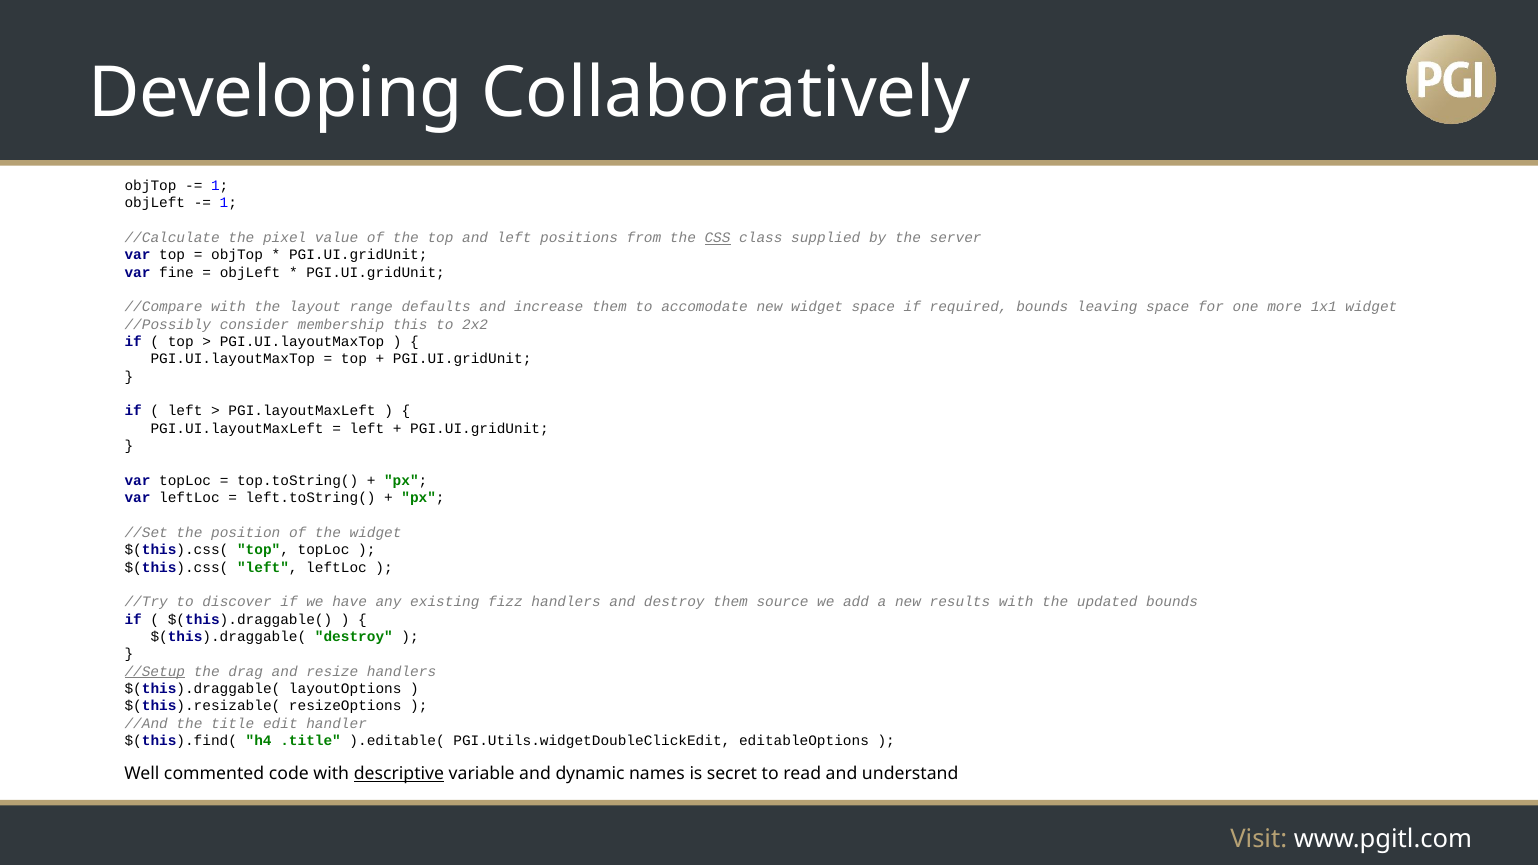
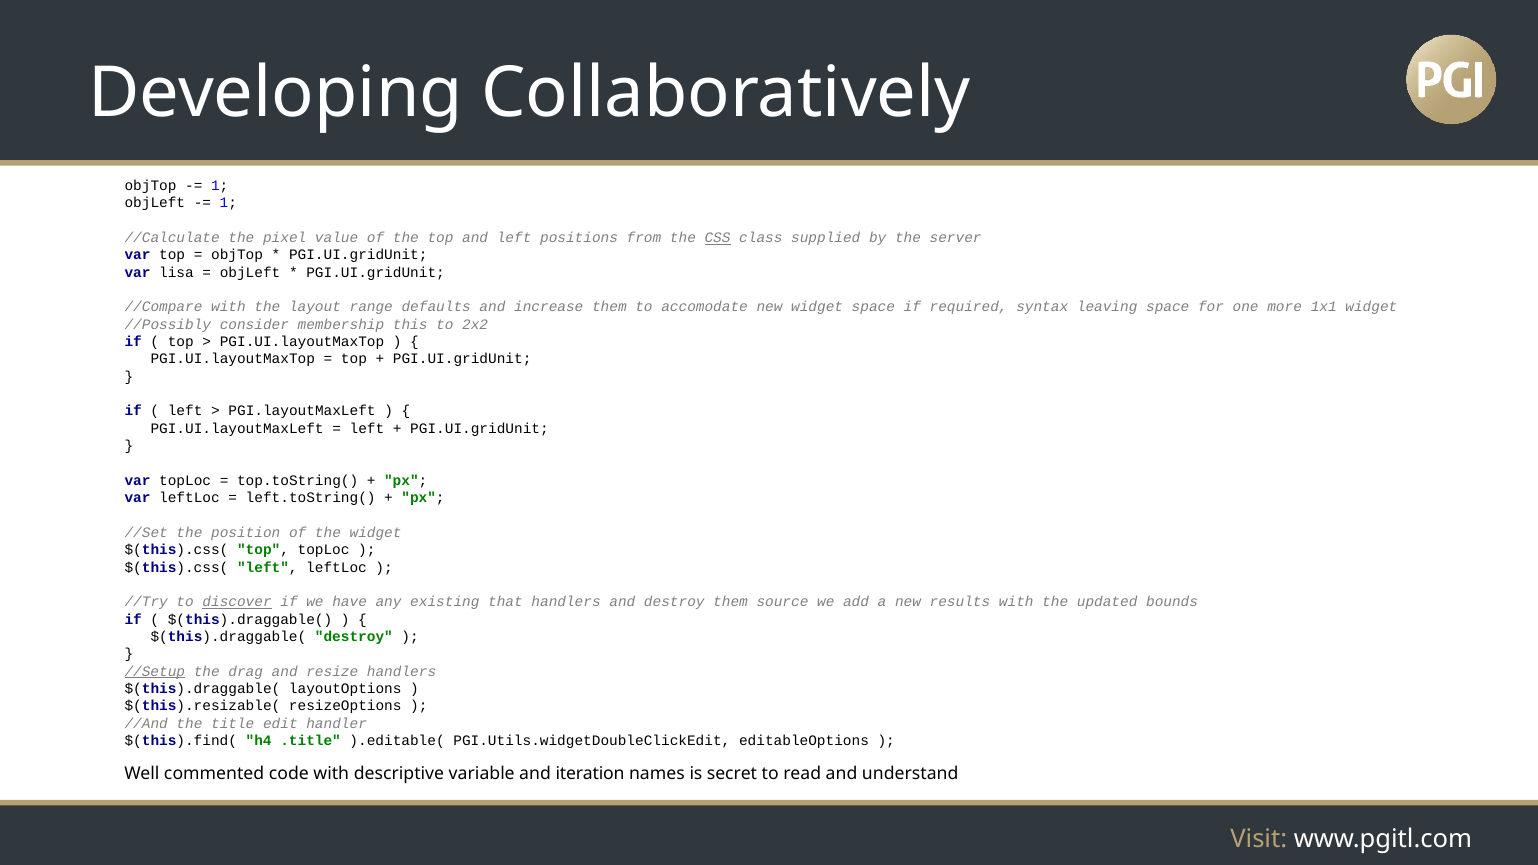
fine: fine -> lisa
required bounds: bounds -> syntax
discover underline: none -> present
fizz: fizz -> that
descriptive underline: present -> none
dynamic: dynamic -> iteration
